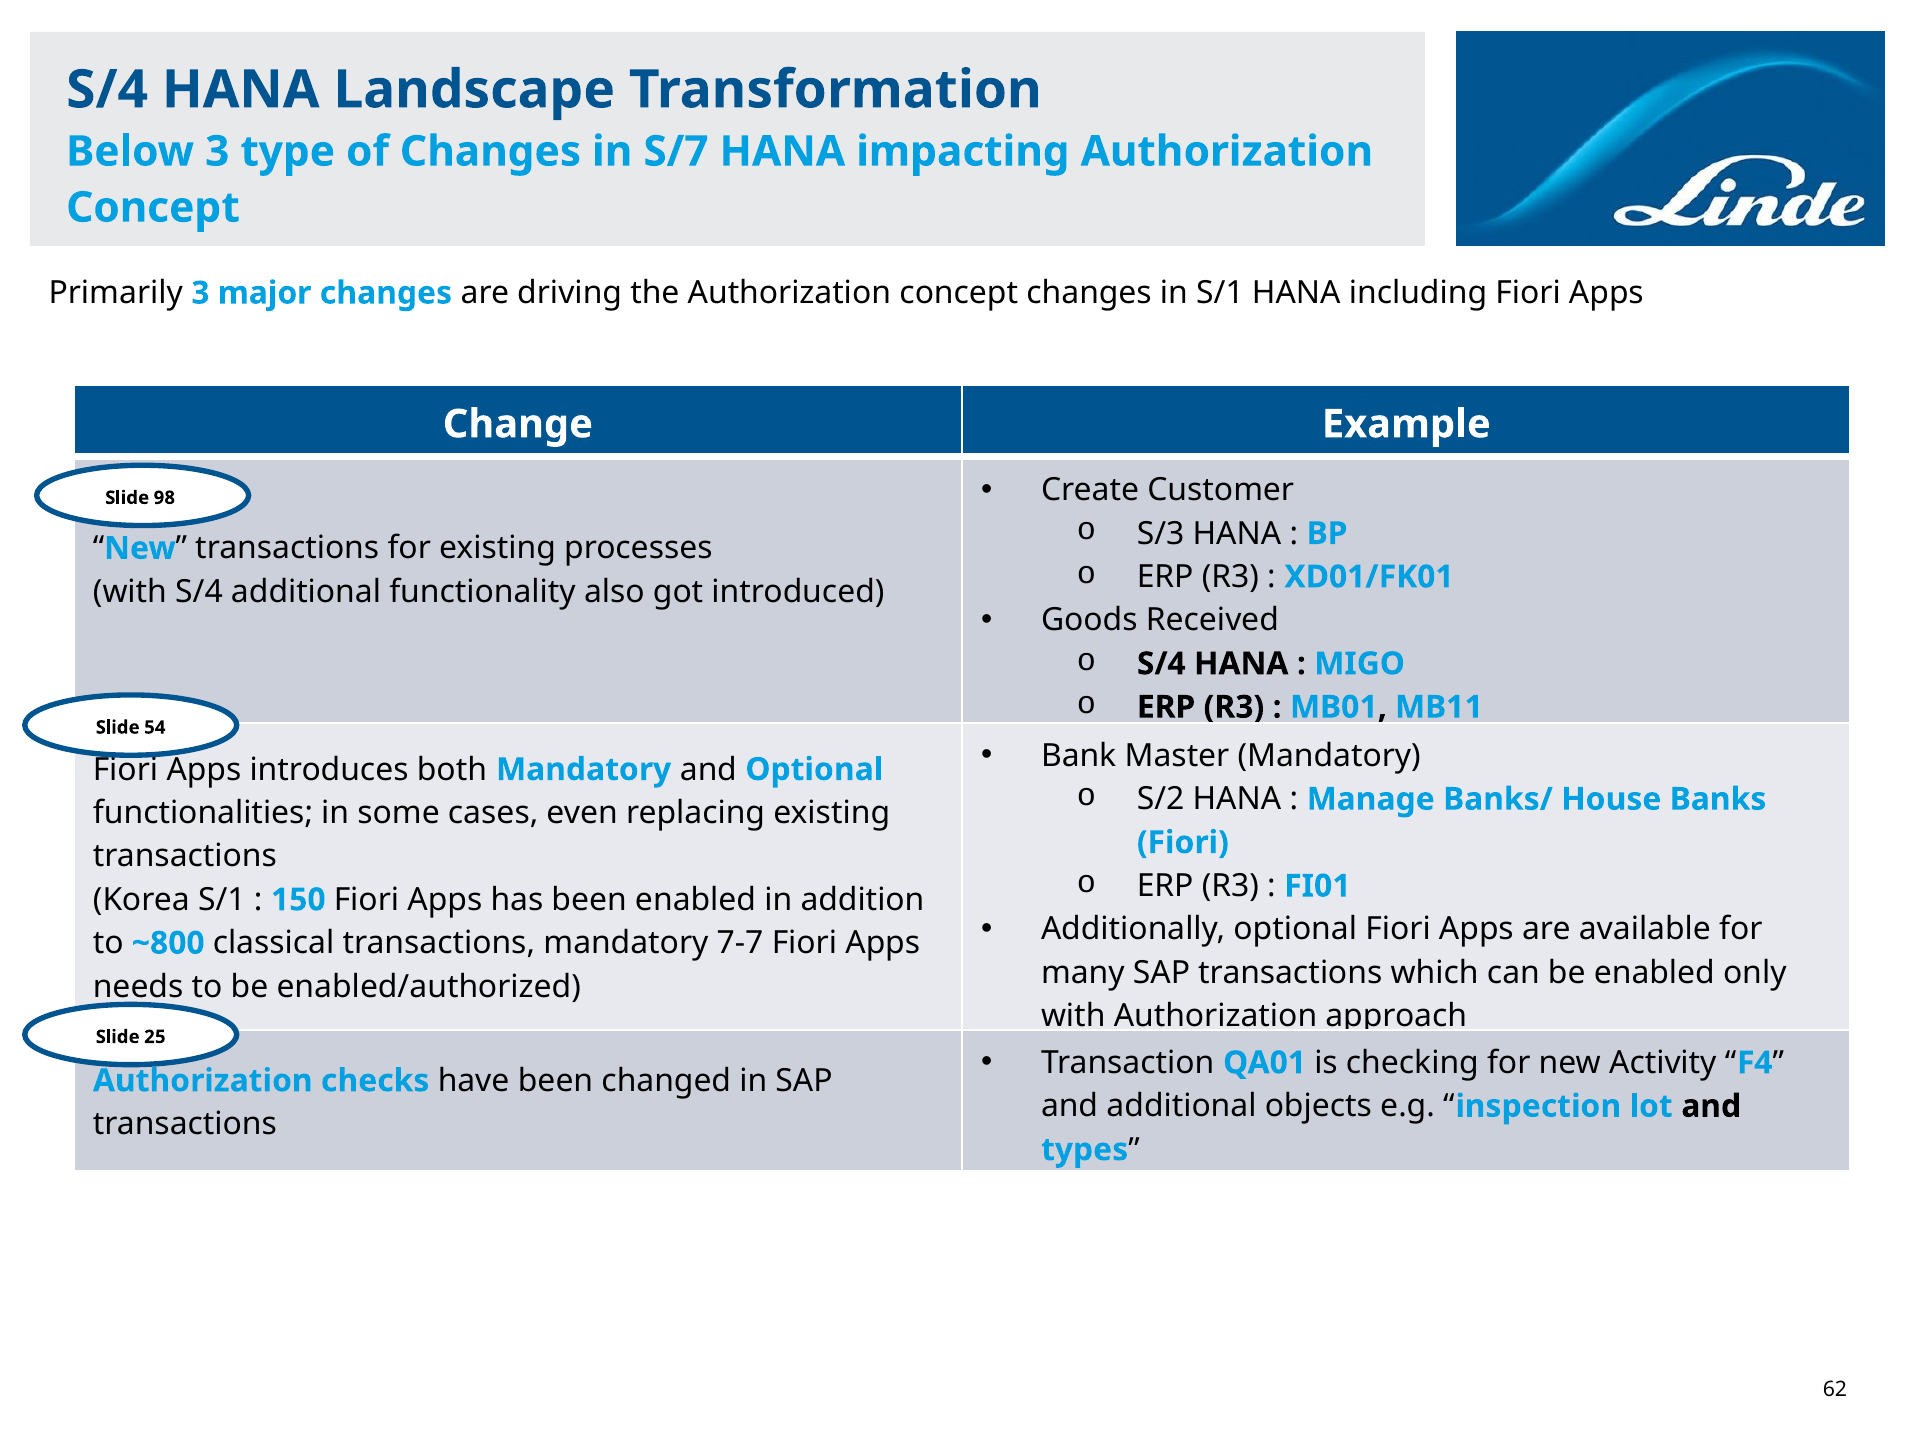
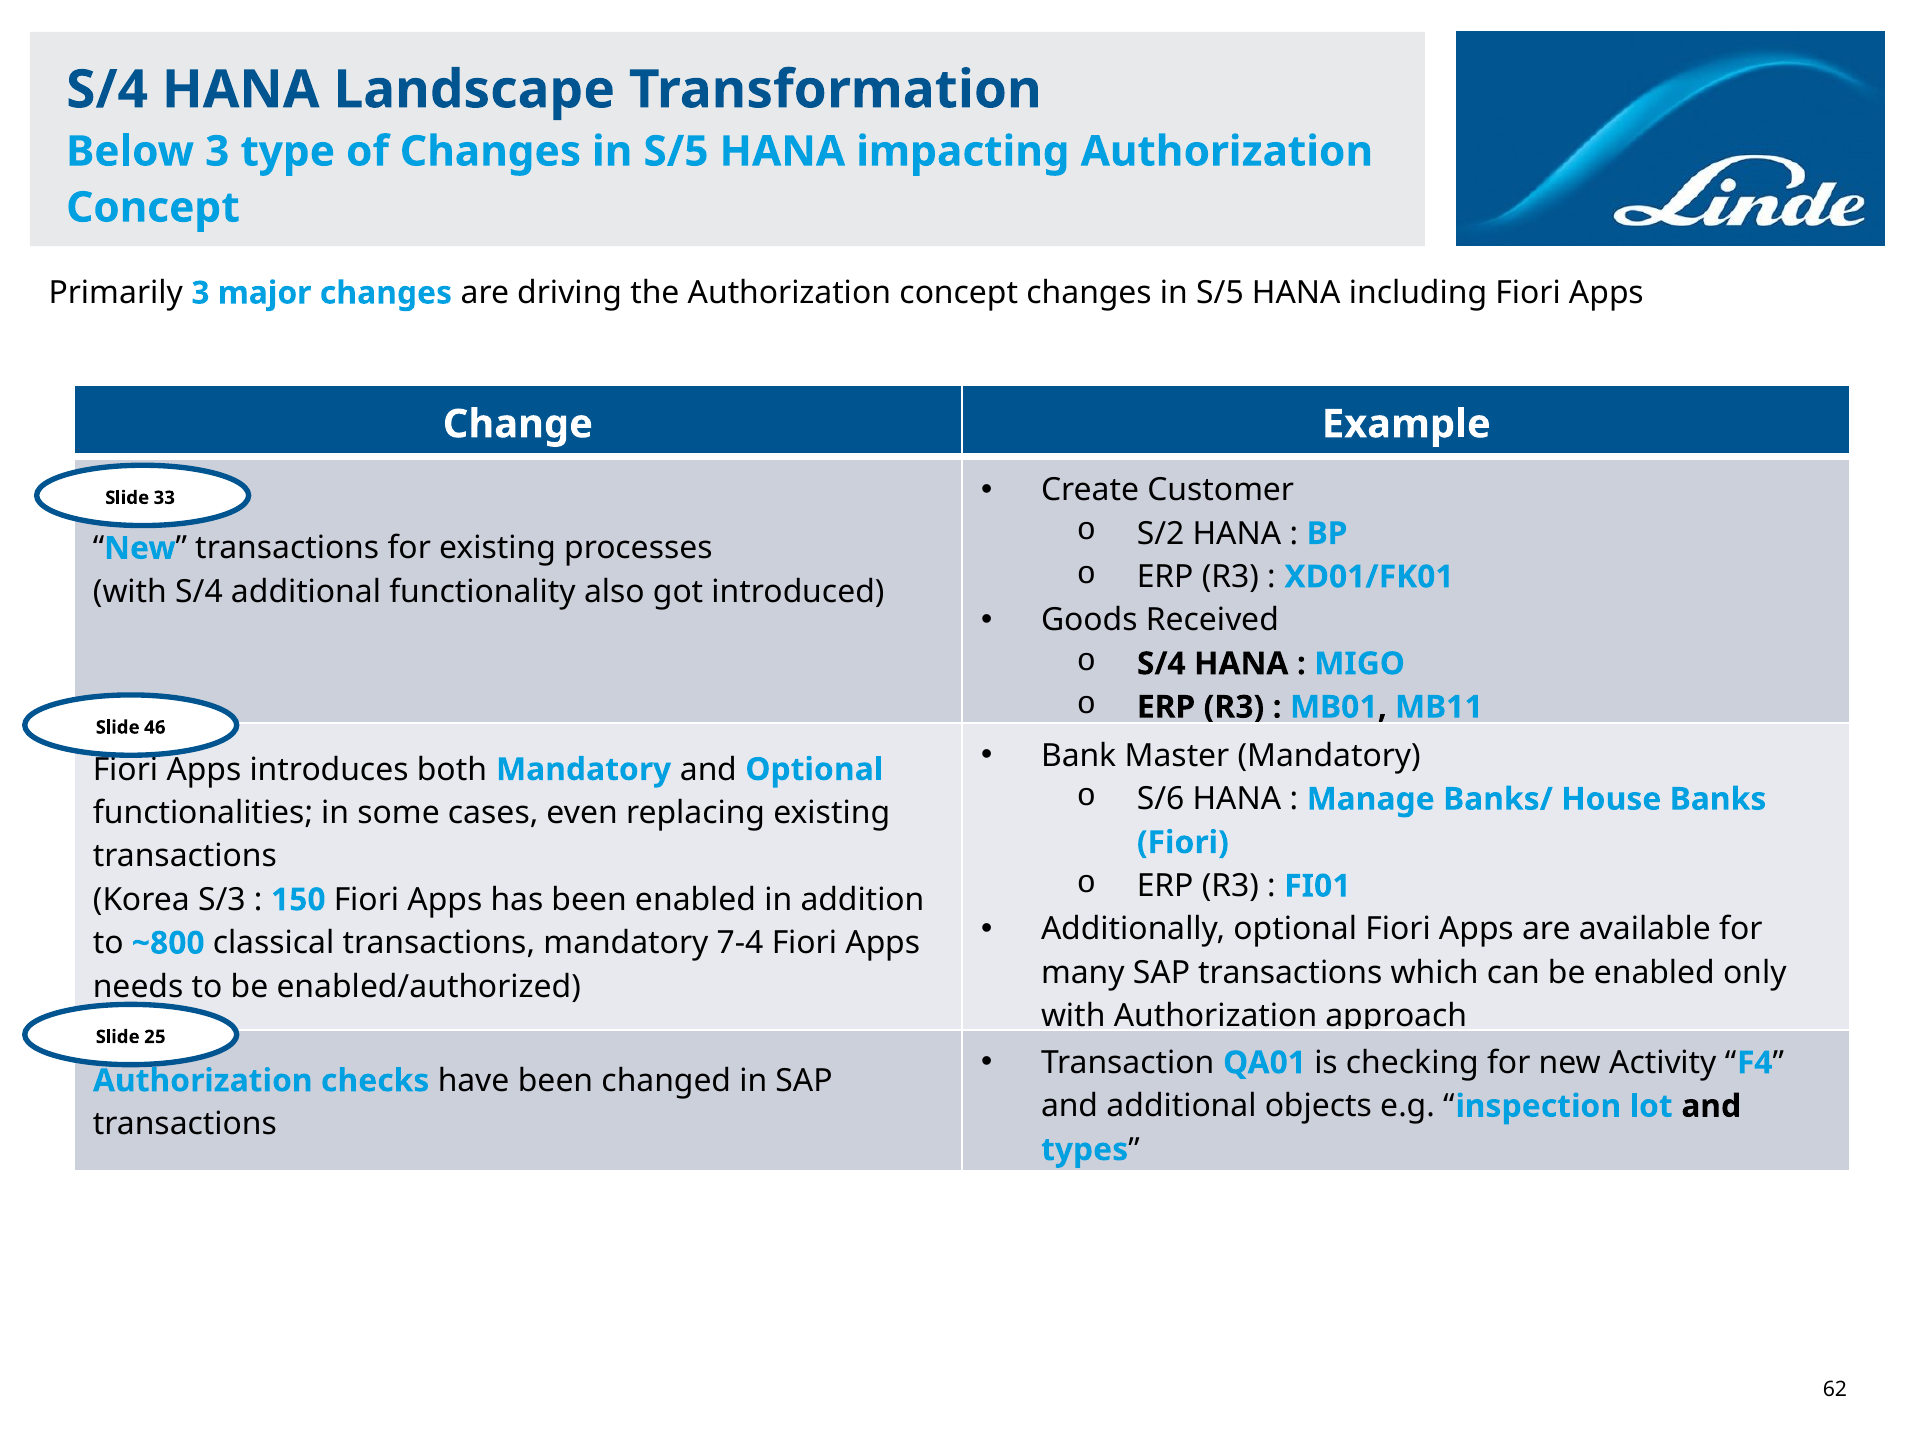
of Changes in S/7: S/7 -> S/5
concept changes in S/1: S/1 -> S/5
98: 98 -> 33
S/3: S/3 -> S/2
54: 54 -> 46
S/2: S/2 -> S/6
Korea S/1: S/1 -> S/3
7-7: 7-7 -> 7-4
